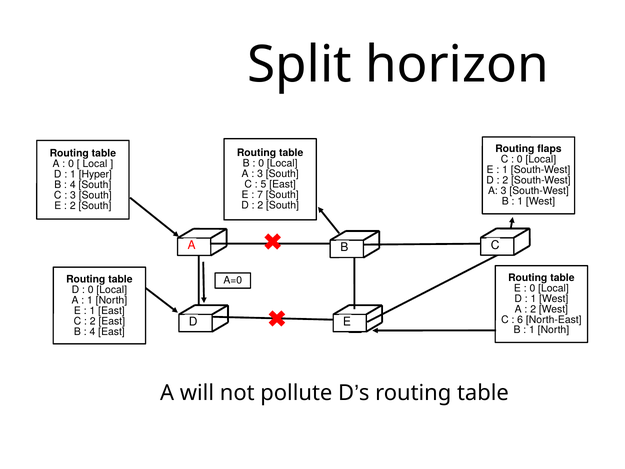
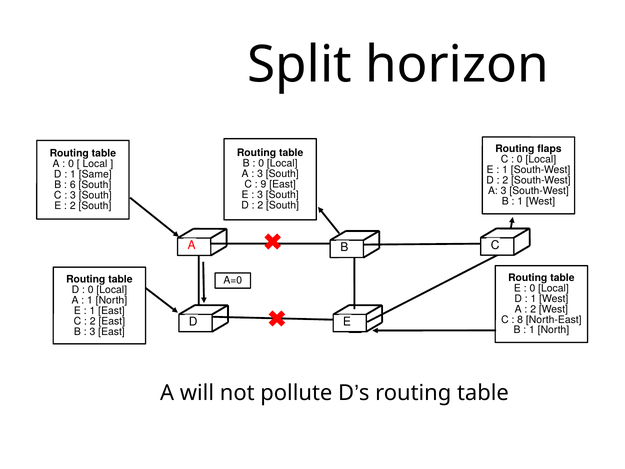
Hyper: Hyper -> Same
5: 5 -> 9
4 at (73, 185): 4 -> 6
7 at (260, 195): 7 -> 3
6: 6 -> 8
4 at (92, 332): 4 -> 3
